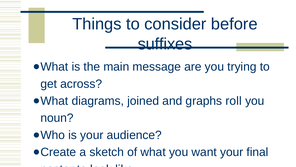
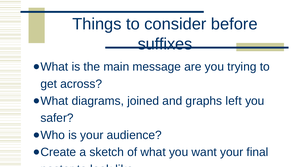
roll: roll -> left
noun: noun -> safer
